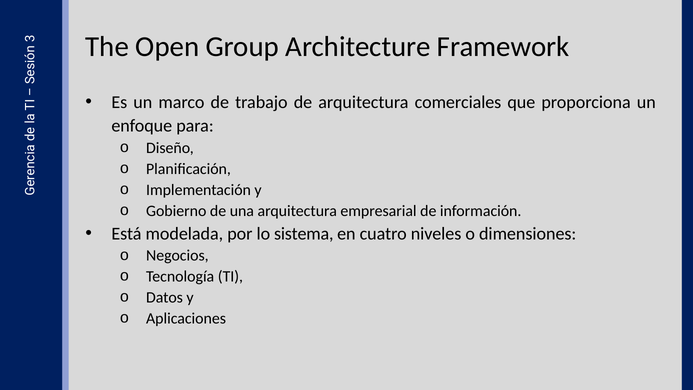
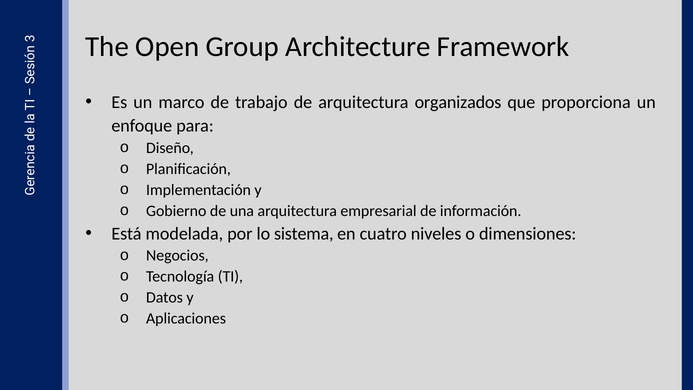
comerciales: comerciales -> organizados
